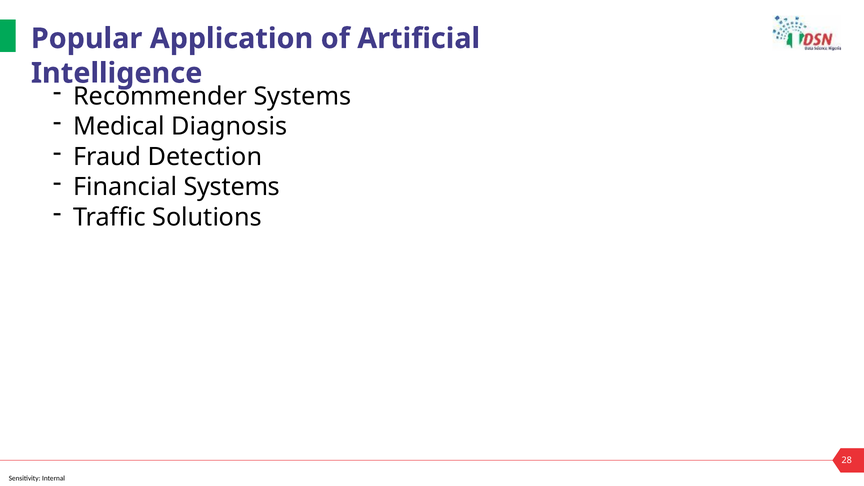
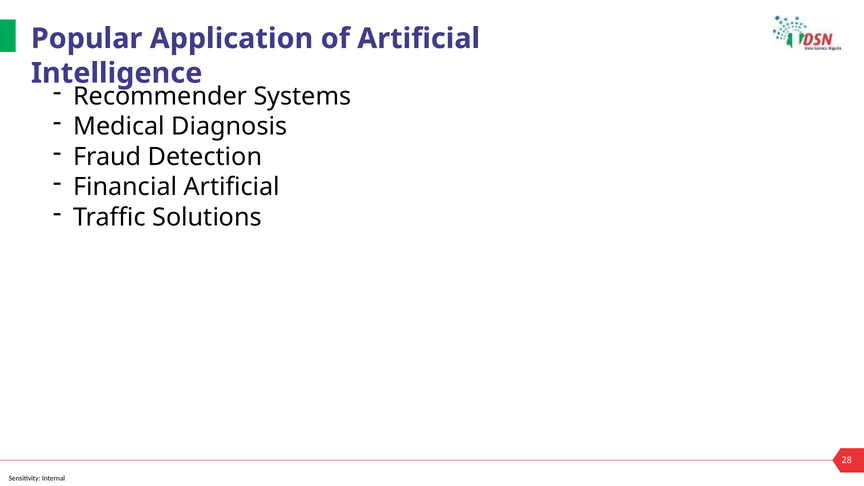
Financial Systems: Systems -> Artificial
